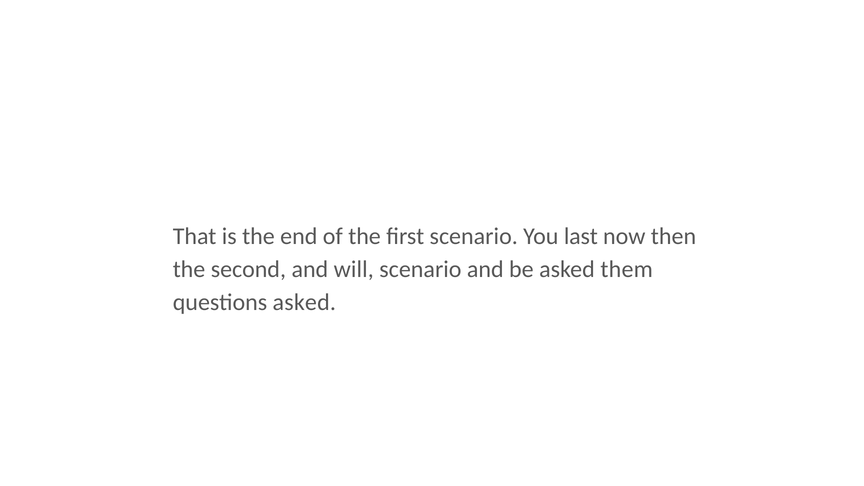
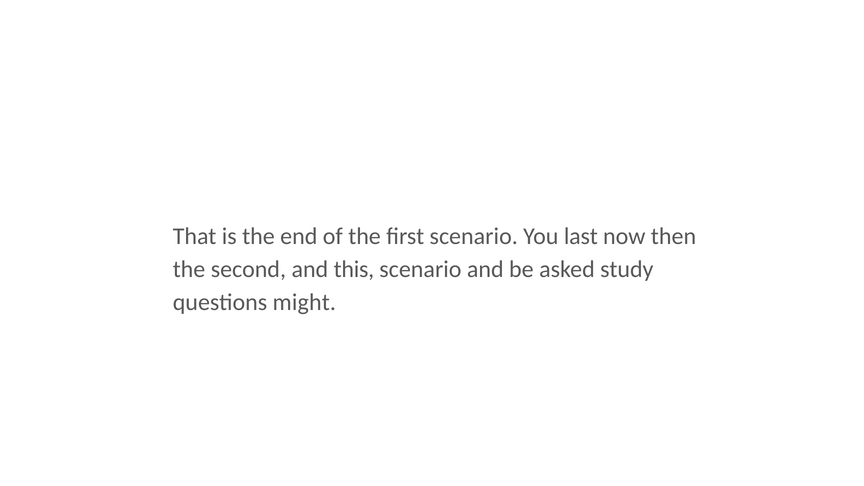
will: will -> this
them: them -> study
questions asked: asked -> might
